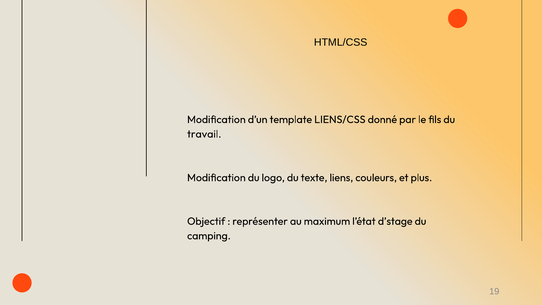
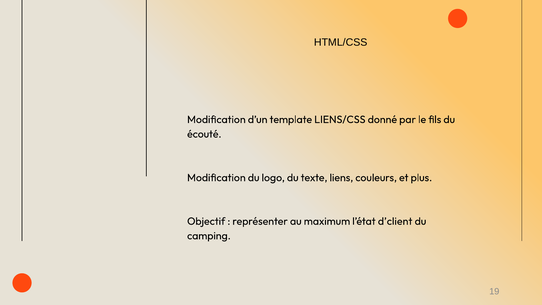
travail: travail -> écouté
d’stage: d’stage -> d’client
